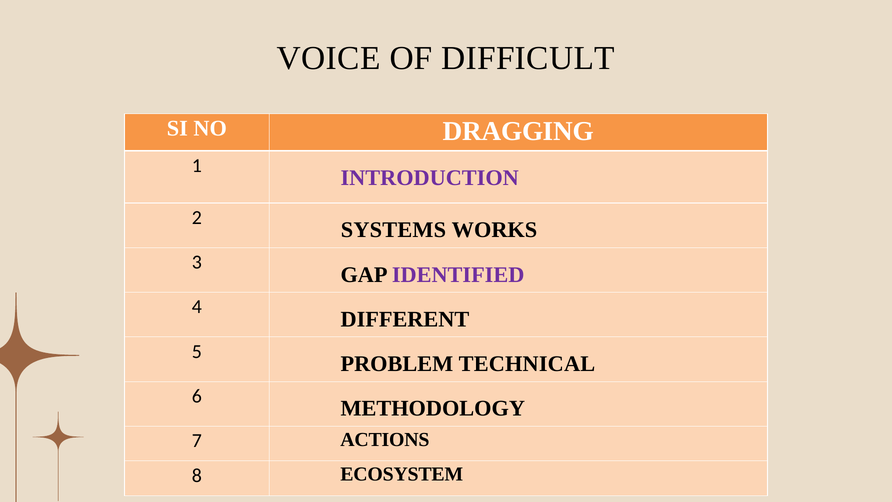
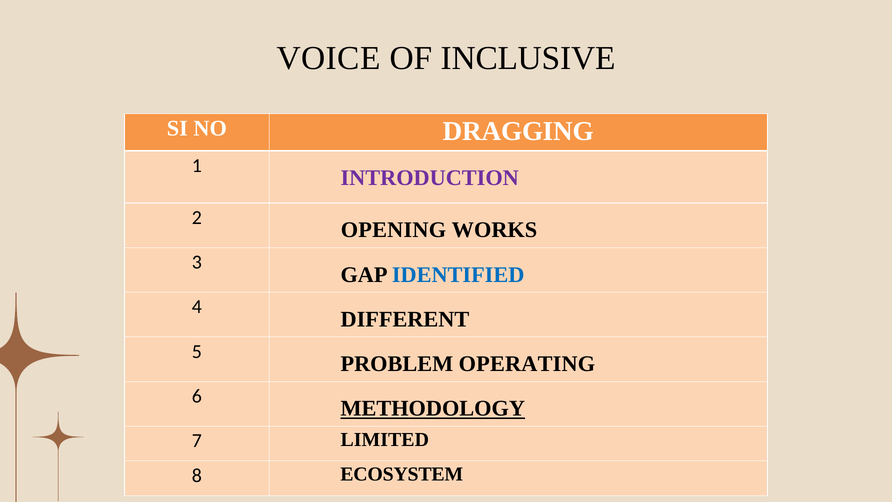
DIFFICULT: DIFFICULT -> INCLUSIVE
SYSTEMS: SYSTEMS -> OPENING
IDENTIFIED colour: purple -> blue
TECHNICAL: TECHNICAL -> OPERATING
METHODOLOGY underline: none -> present
ACTIONS: ACTIONS -> LIMITED
